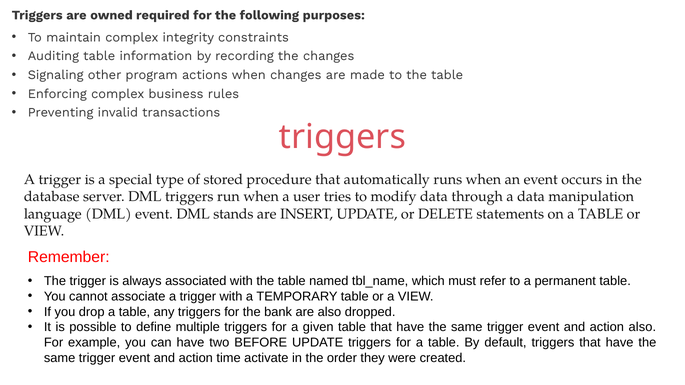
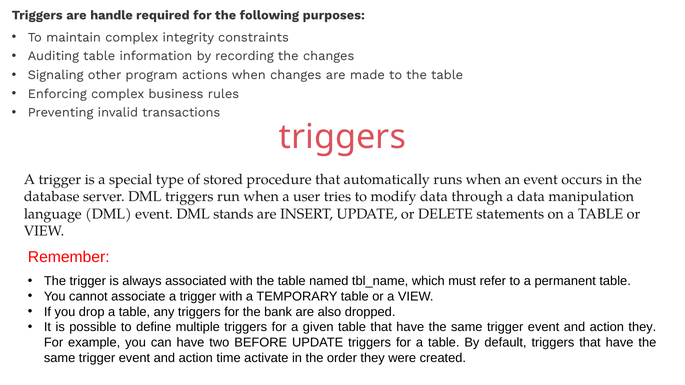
owned: owned -> handle
action also: also -> they
